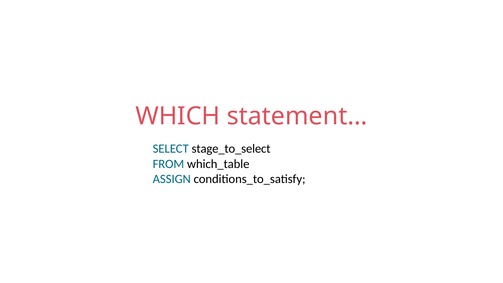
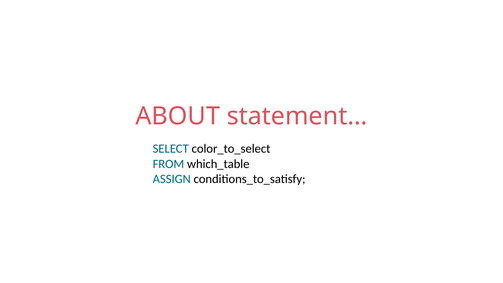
WHICH: WHICH -> ABOUT
stage_to_select: stage_to_select -> color_to_select
